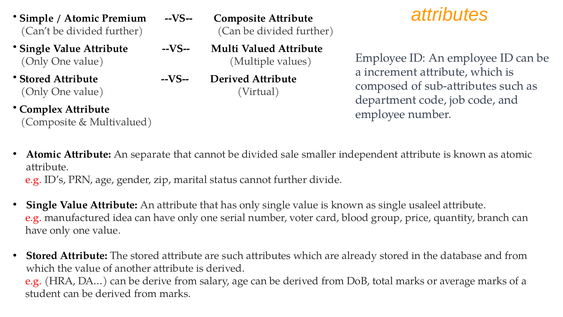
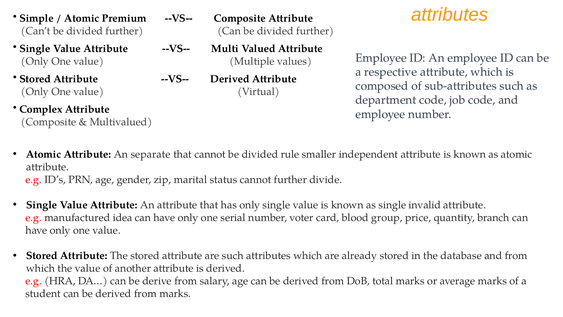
increment: increment -> respective
sale: sale -> rule
usaleel: usaleel -> invalid
